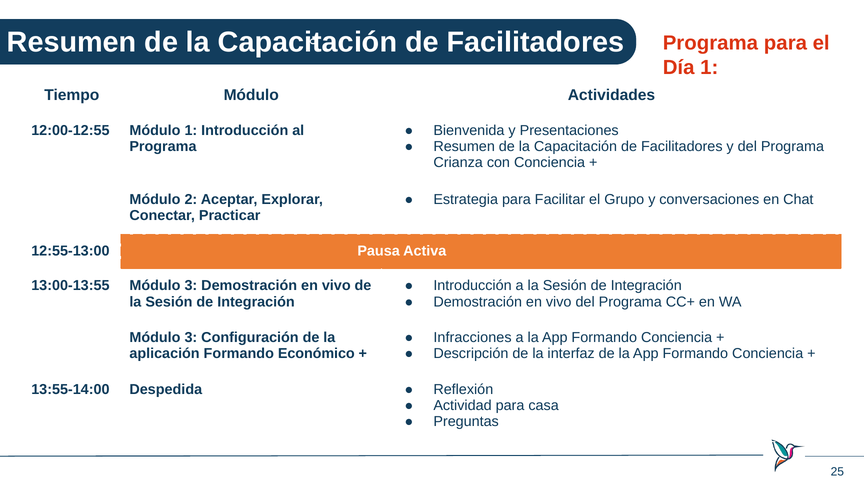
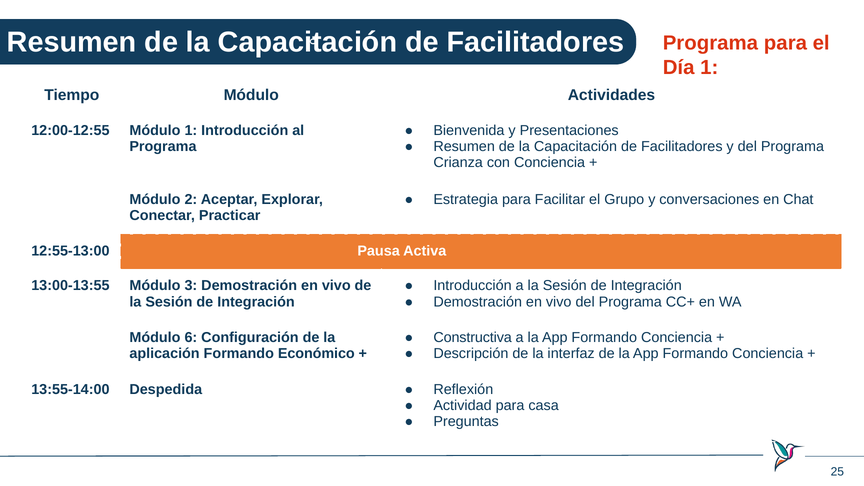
Infracciones: Infracciones -> Constructiva
3 at (191, 338): 3 -> 6
